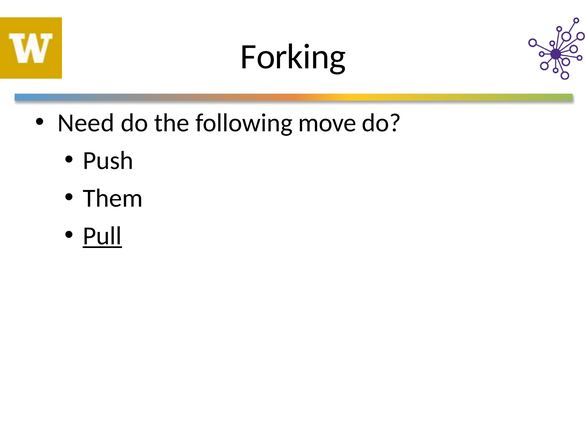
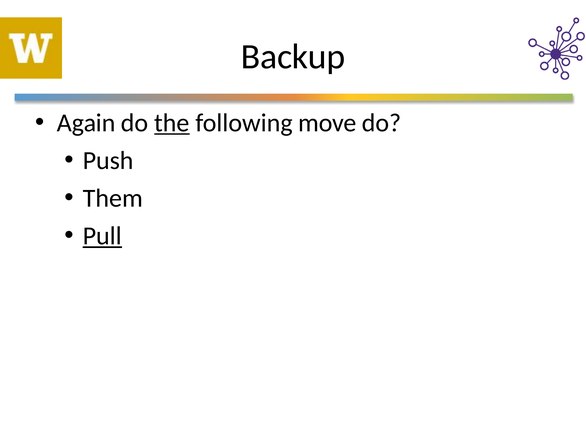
Forking: Forking -> Backup
Need: Need -> Again
the underline: none -> present
